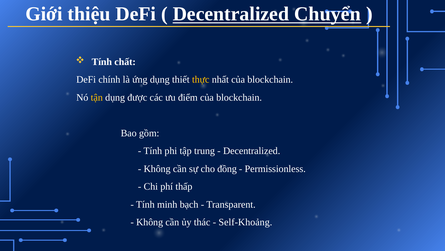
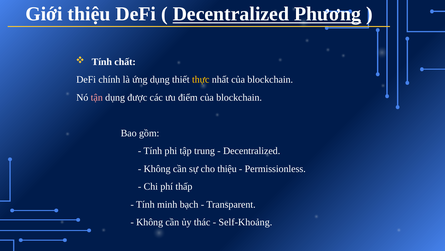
Chuyển: Chuyển -> Phương
tận colour: yellow -> pink
cho đồng: đồng -> thiệu
